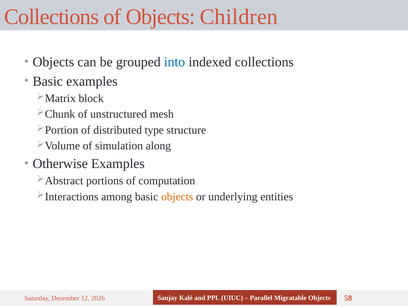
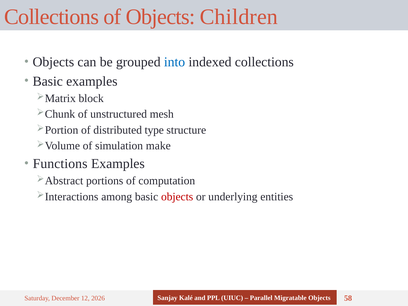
along: along -> make
Otherwise: Otherwise -> Functions
objects at (177, 197) colour: orange -> red
